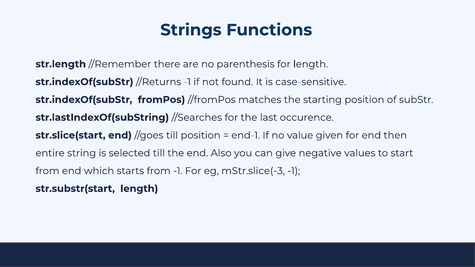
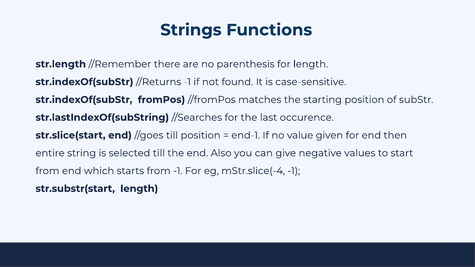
mStr.slice(-3: mStr.slice(-3 -> mStr.slice(-4
